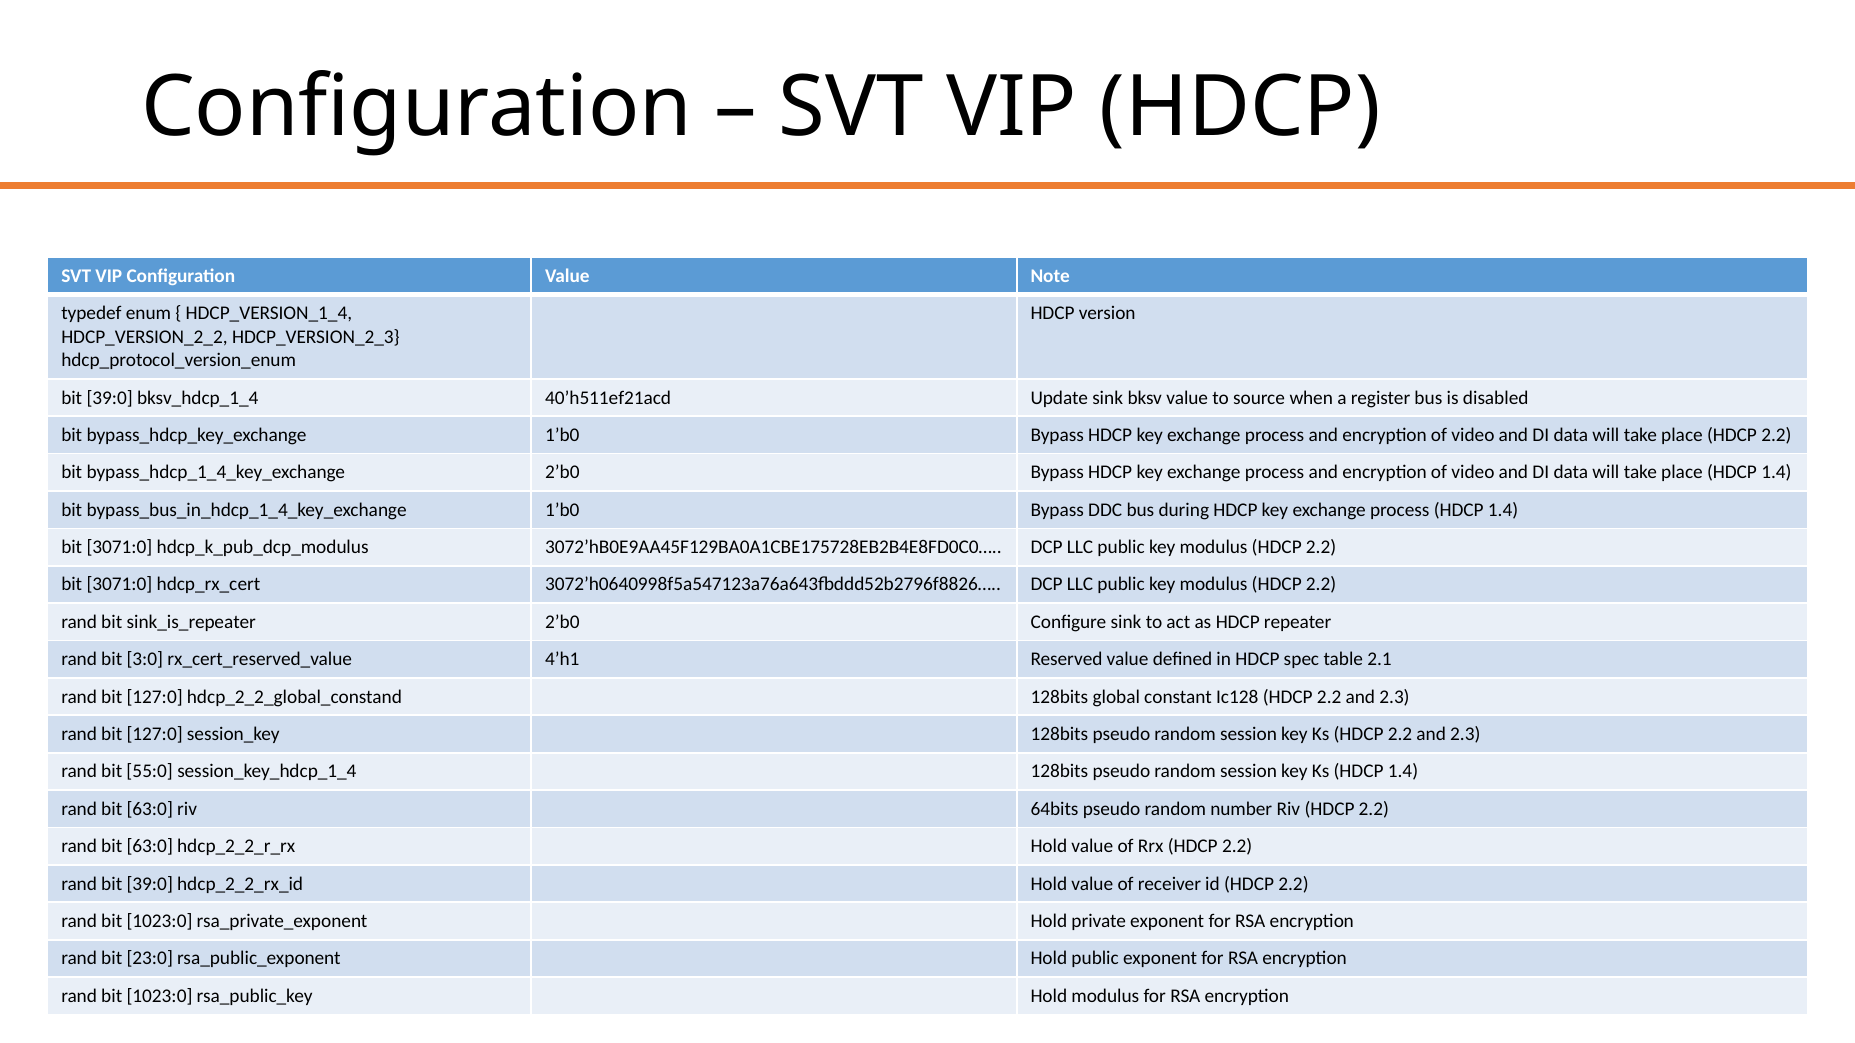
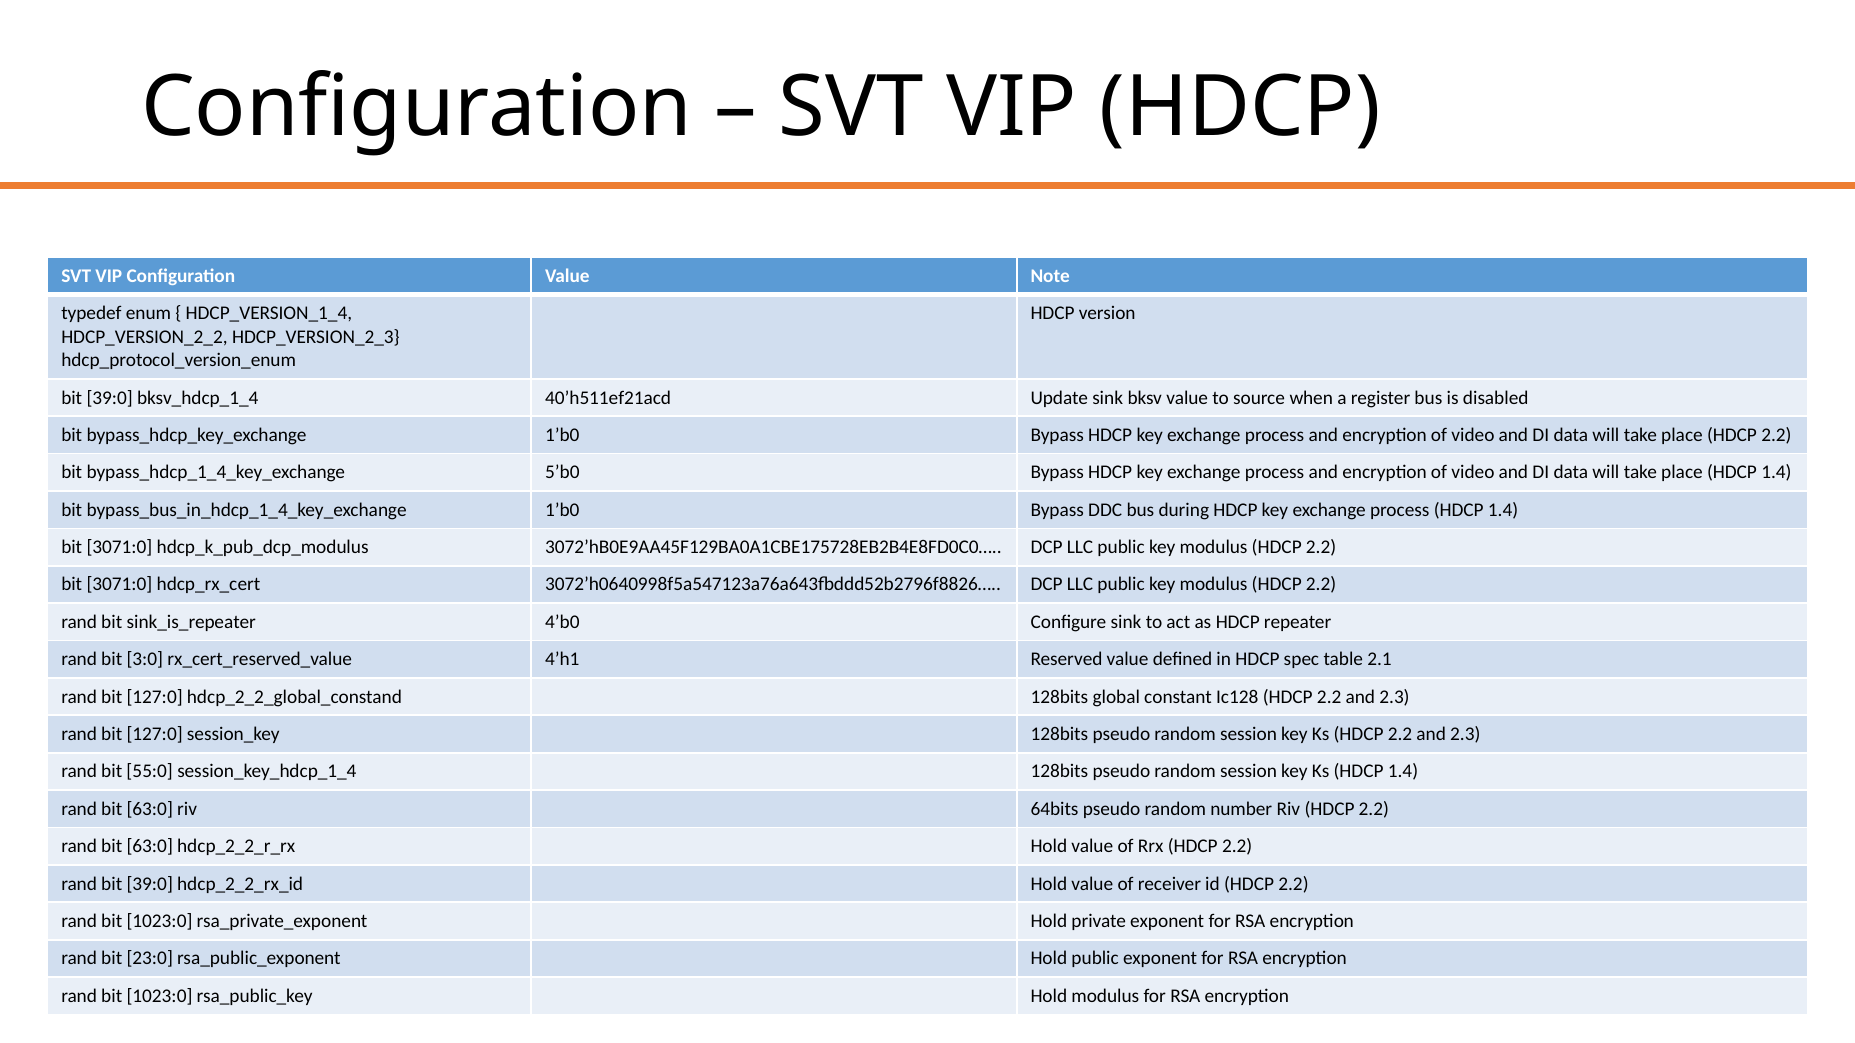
2’b0 at (562, 473): 2’b0 -> 5’b0
2’b0 at (562, 622): 2’b0 -> 4’b0
